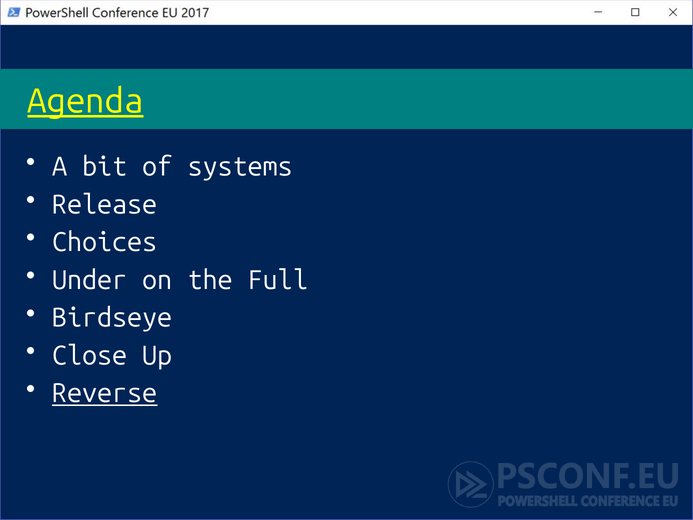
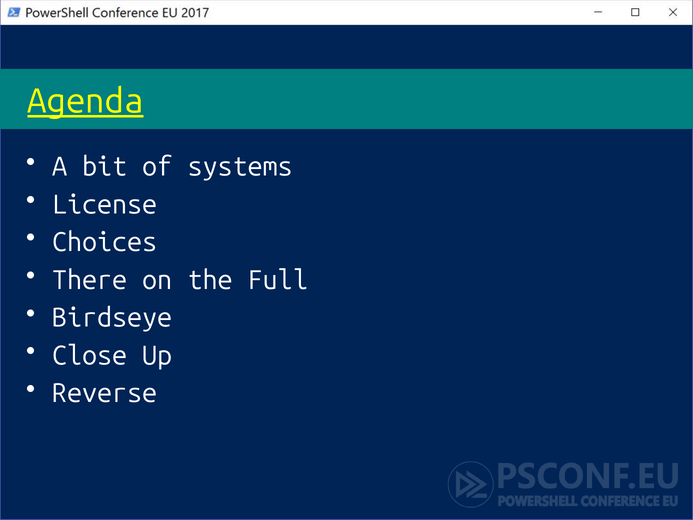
Release: Release -> License
Under: Under -> There
Reverse underline: present -> none
